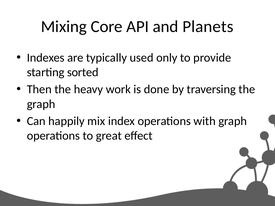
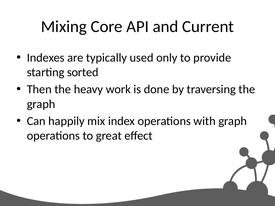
Planets: Planets -> Current
